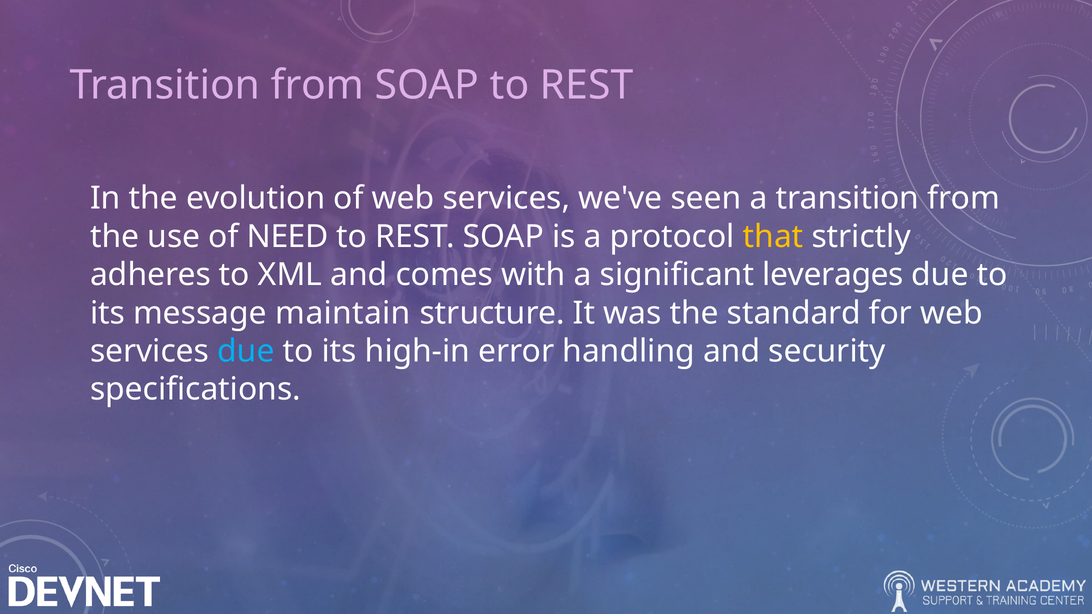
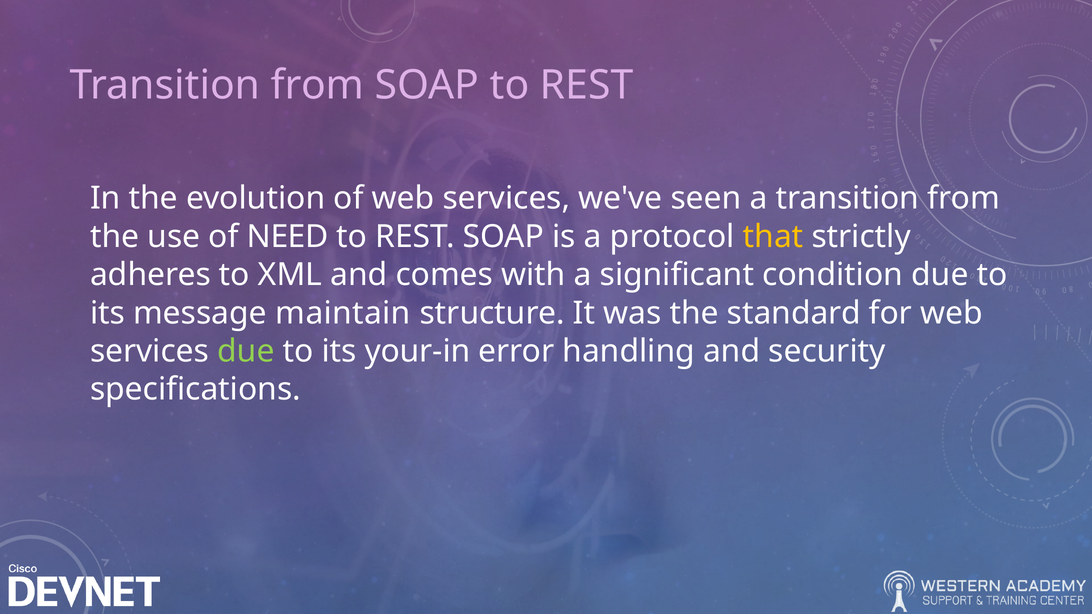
leverages: leverages -> condition
due at (246, 351) colour: light blue -> light green
high-in: high-in -> your-in
